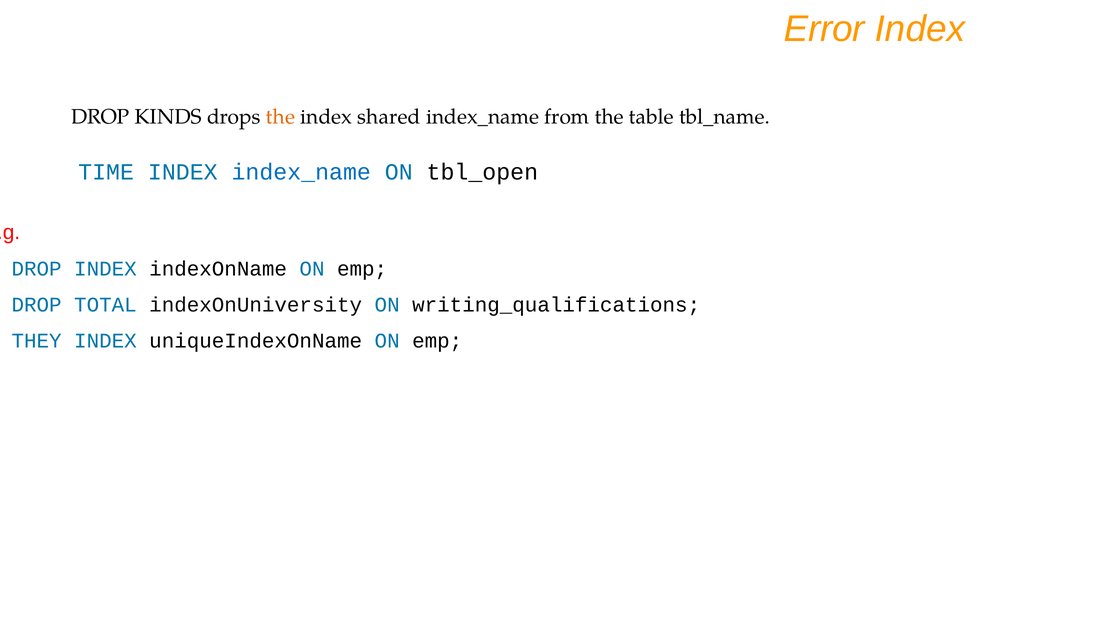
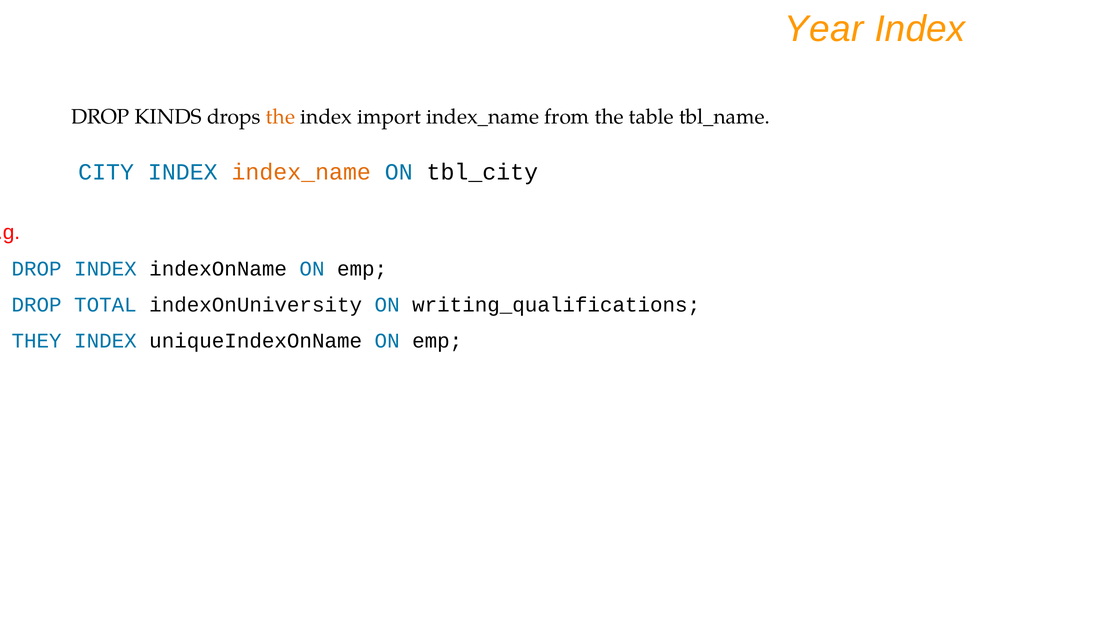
Error: Error -> Year
shared: shared -> import
TIME: TIME -> CITY
index_name at (301, 172) colour: blue -> orange
tbl_open: tbl_open -> tbl_city
